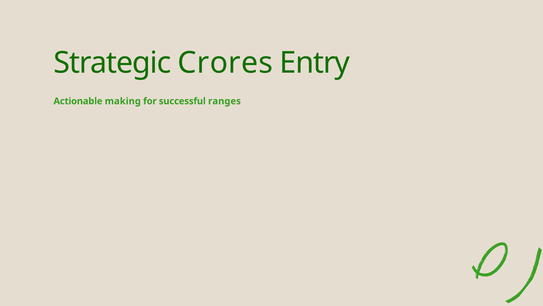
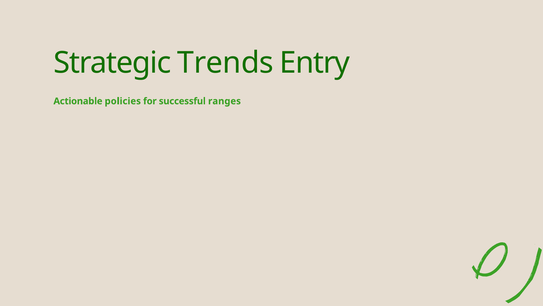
Crores: Crores -> Trends
making: making -> policies
